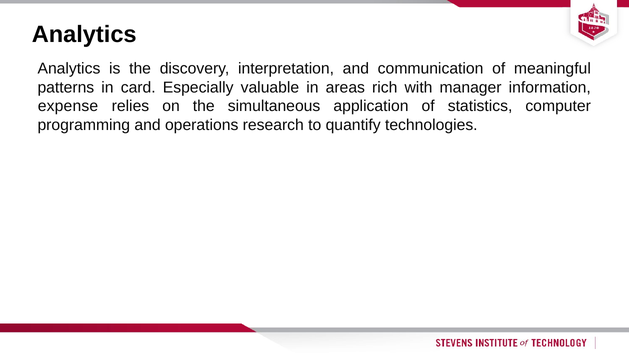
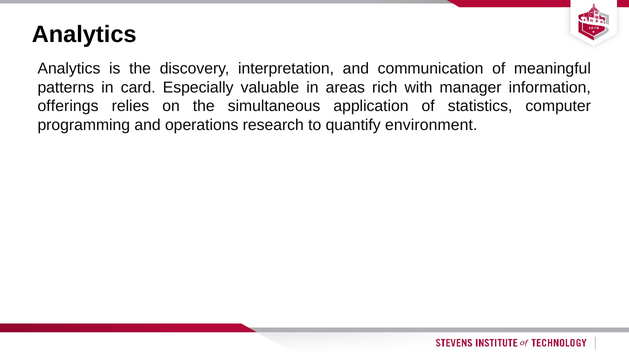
expense: expense -> offerings
technologies: technologies -> environment
